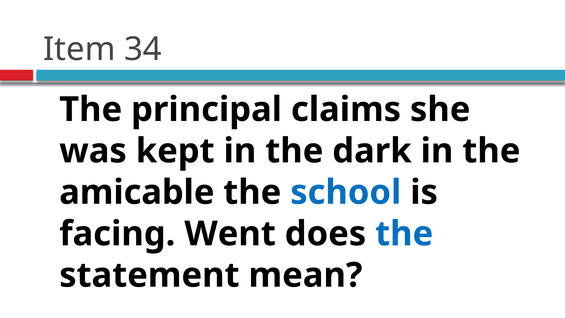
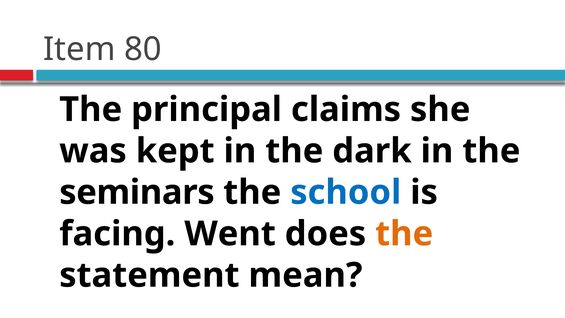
34: 34 -> 80
amicable: amicable -> seminars
the at (404, 234) colour: blue -> orange
